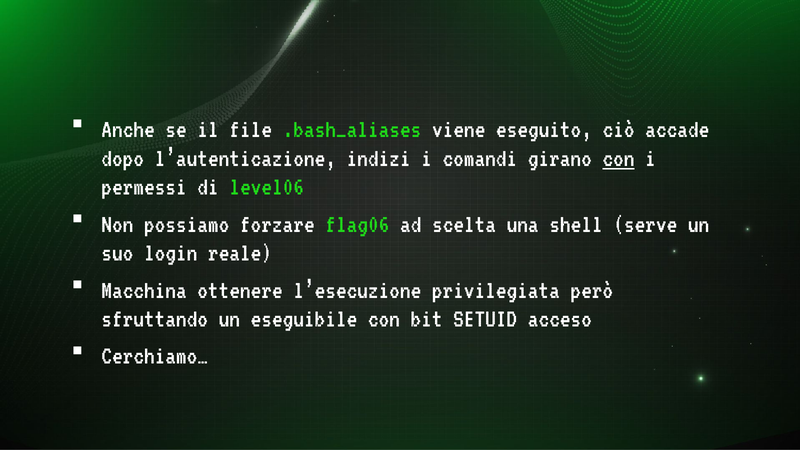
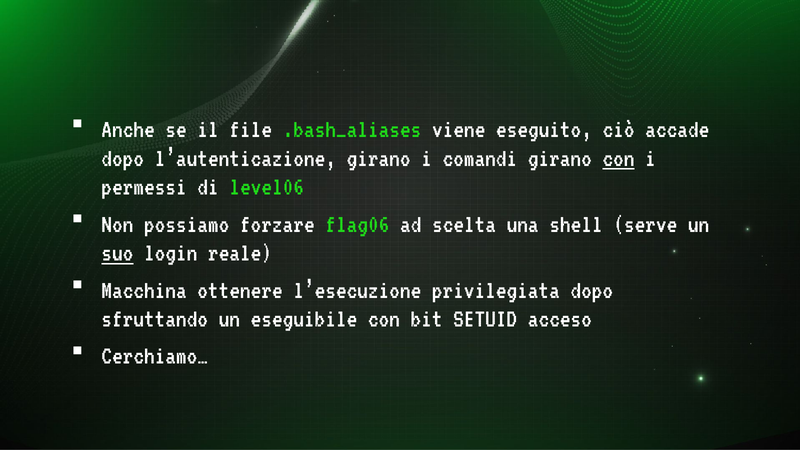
l’autenticazione indizi: indizi -> girano
suo underline: none -> present
privilegiata però: però -> dopo
